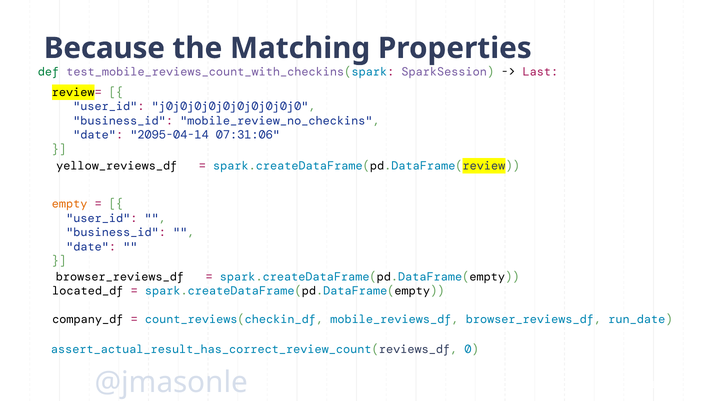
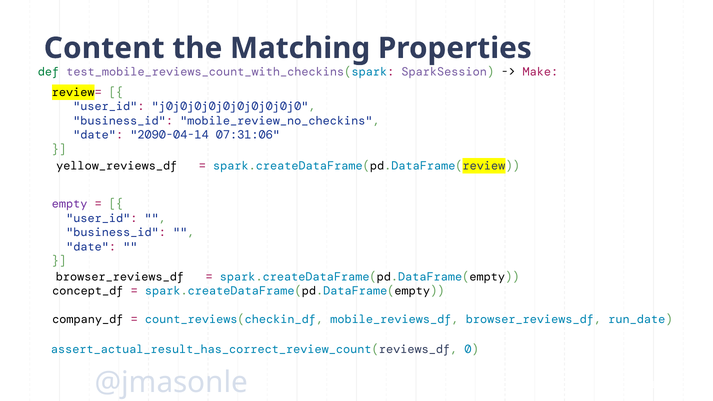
Because: Because -> Content
Last: Last -> Make
2095-04-14: 2095-04-14 -> 2090-04-14
empty colour: orange -> purple
located_df: located_df -> concept_df
